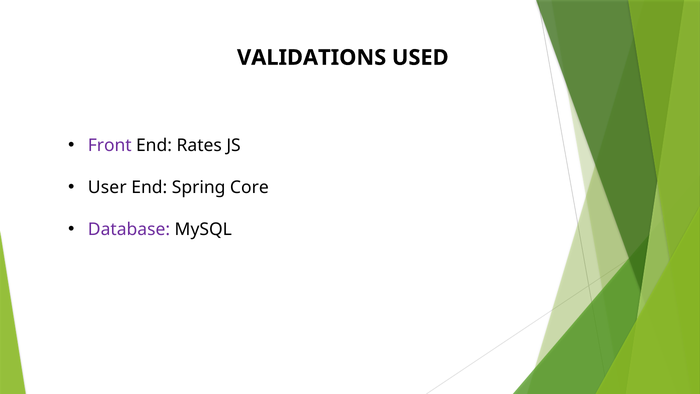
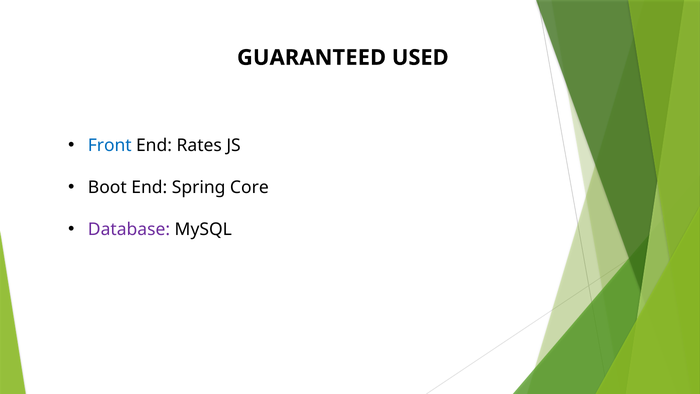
VALIDATIONS: VALIDATIONS -> GUARANTEED
Front colour: purple -> blue
User: User -> Boot
